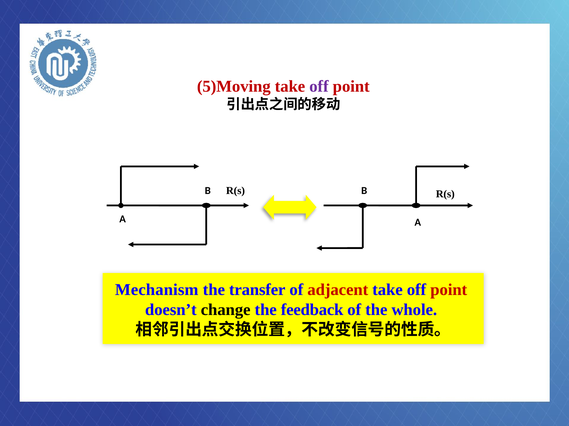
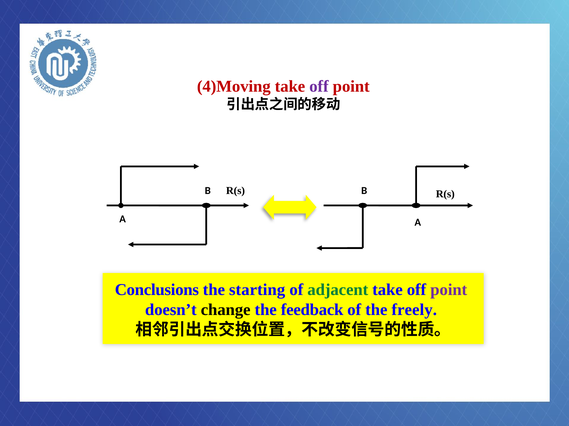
5)Moving: 5)Moving -> 4)Moving
Mechanism: Mechanism -> Conclusions
transfer: transfer -> starting
adjacent colour: red -> green
point at (449, 290) colour: red -> purple
whole: whole -> freely
